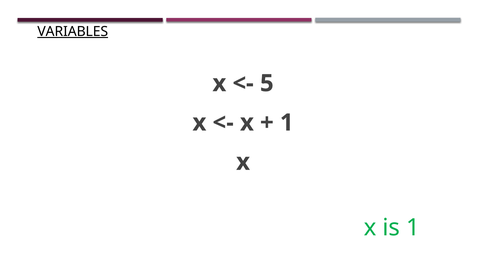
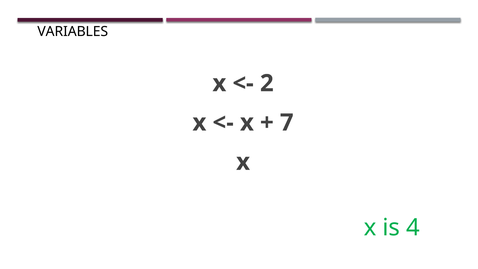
VARIABLES underline: present -> none
5: 5 -> 2
1 at (287, 123): 1 -> 7
is 1: 1 -> 4
